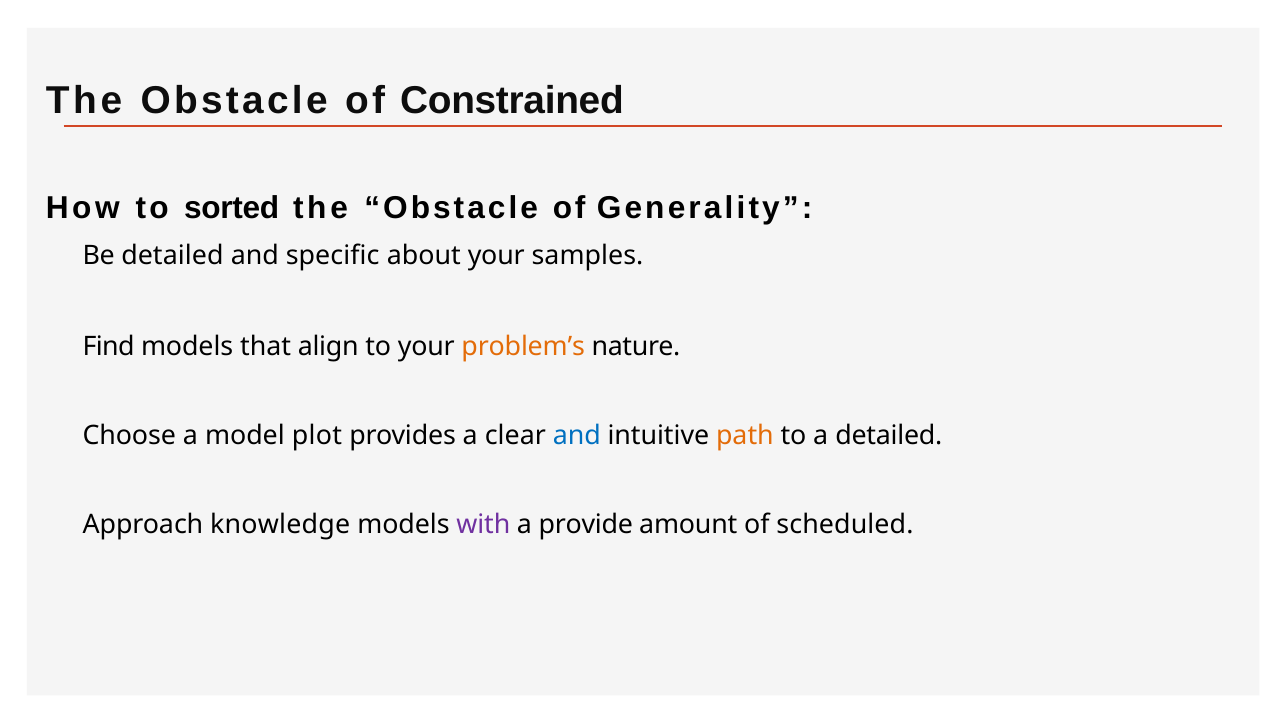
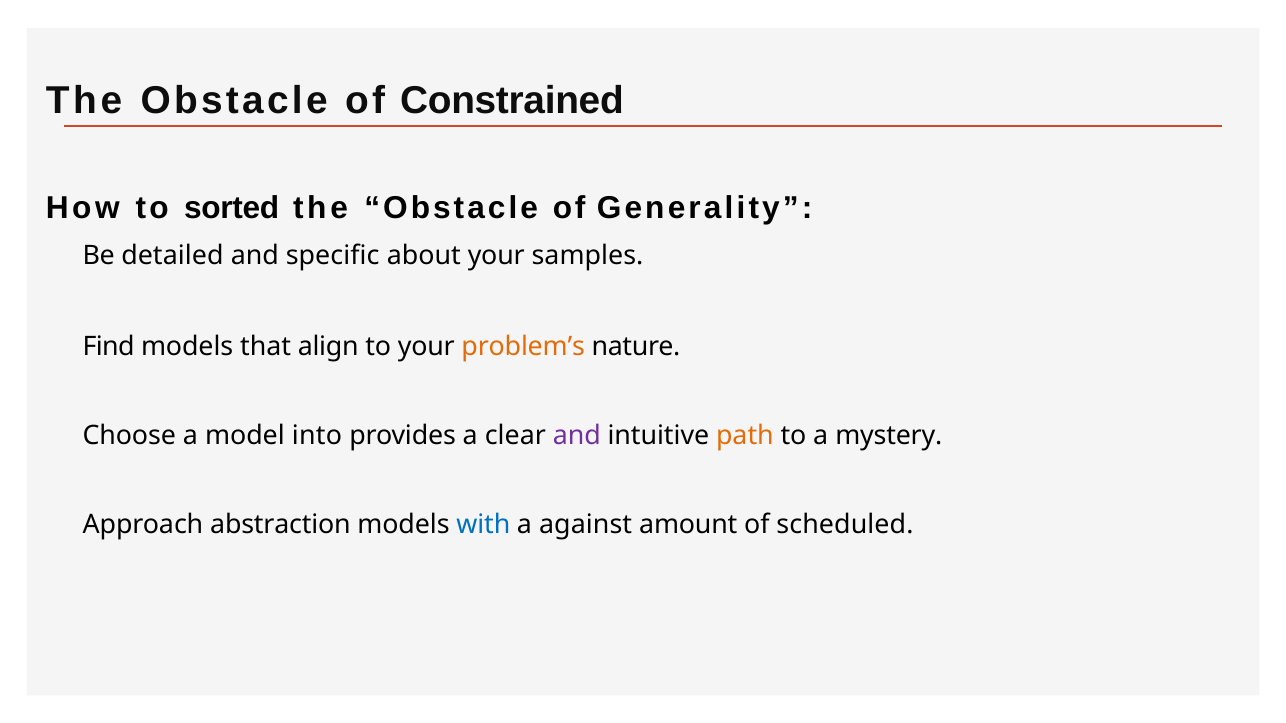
plot: plot -> into
and at (577, 436) colour: blue -> purple
a detailed: detailed -> mystery
knowledge: knowledge -> abstraction
with colour: purple -> blue
provide: provide -> against
